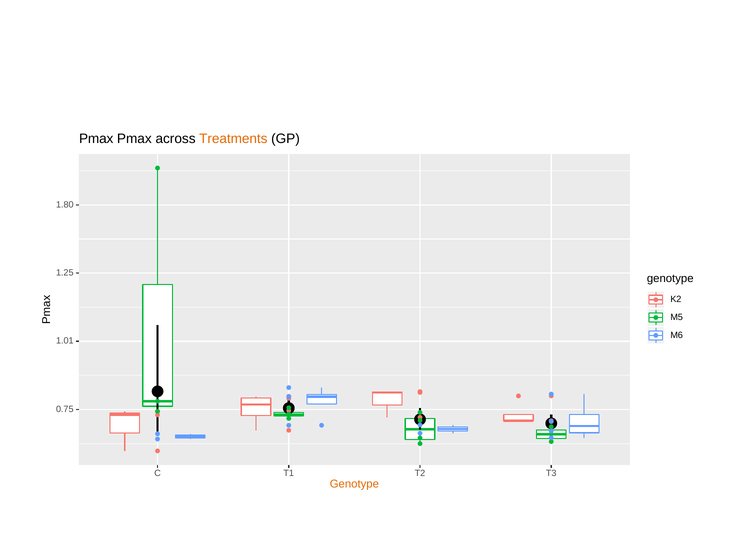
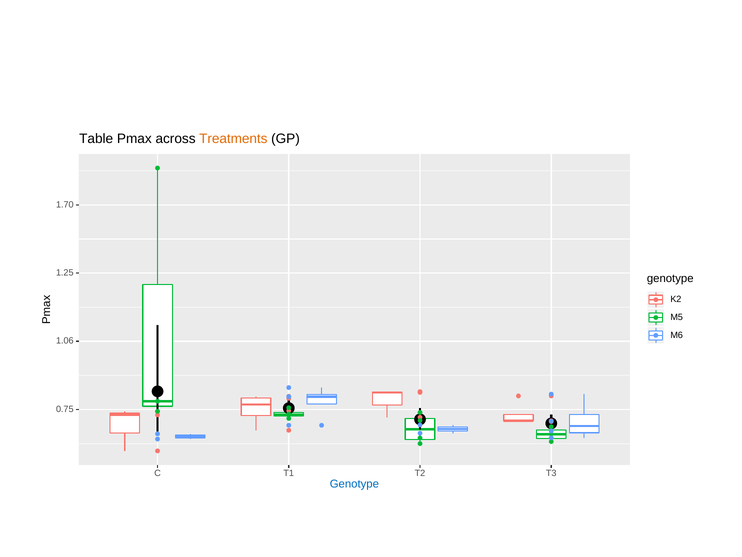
Pmax at (96, 138): Pmax -> Table
1.80: 1.80 -> 1.70
1.01: 1.01 -> 1.06
Genotype at (354, 483) colour: orange -> blue
